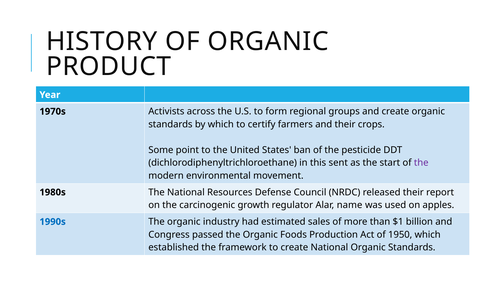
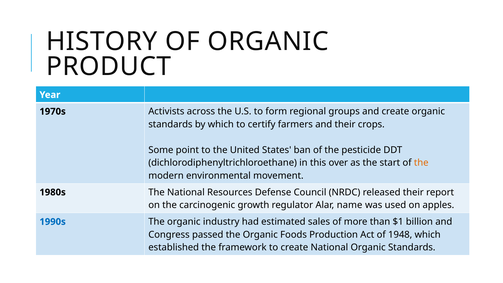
sent: sent -> over
the at (421, 163) colour: purple -> orange
1950: 1950 -> 1948
